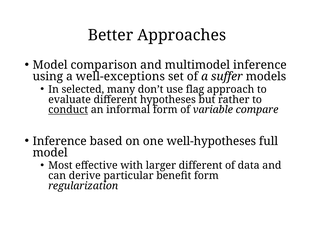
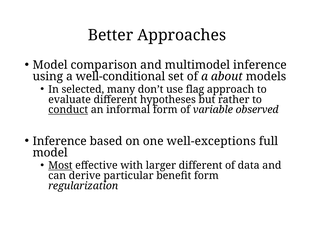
well-exceptions: well-exceptions -> well-conditional
suffer: suffer -> about
compare: compare -> observed
well-hypotheses: well-hypotheses -> well-exceptions
Most underline: none -> present
